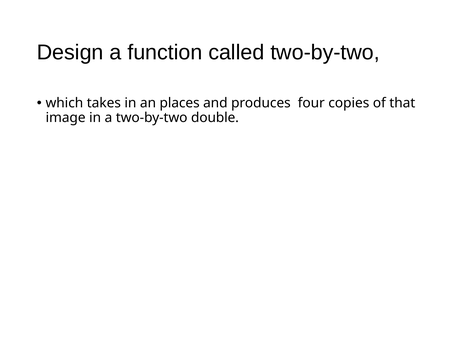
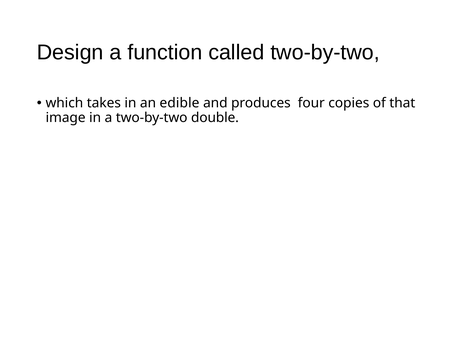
places: places -> edible
